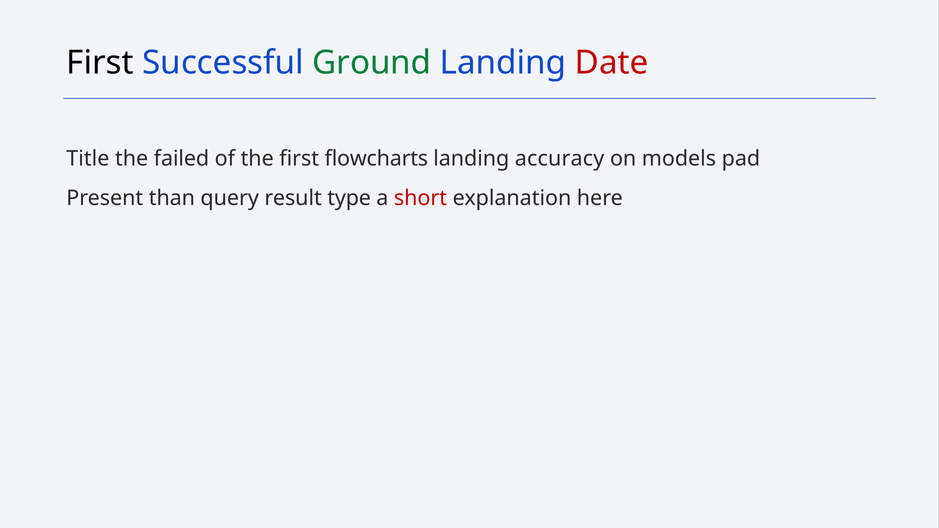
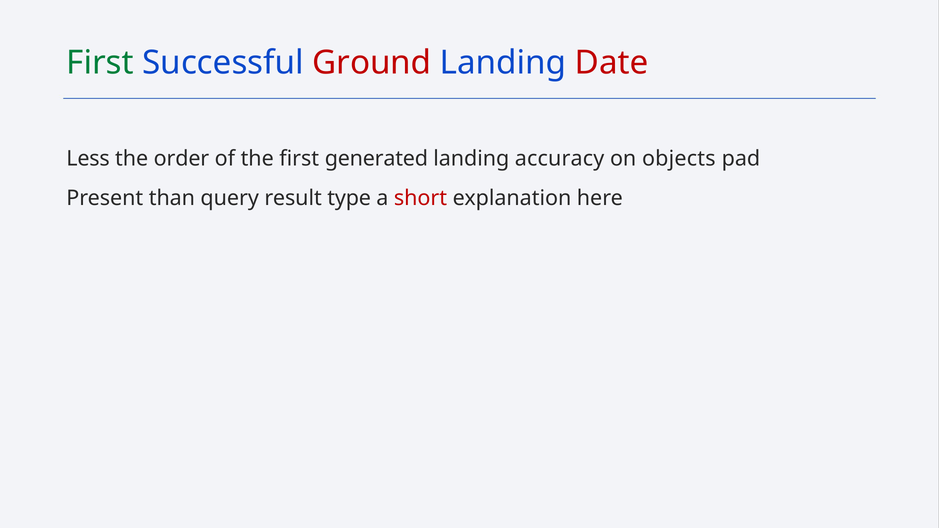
First at (100, 63) colour: black -> green
Ground colour: green -> red
Title: Title -> Less
failed: failed -> order
flowcharts: flowcharts -> generated
models: models -> objects
